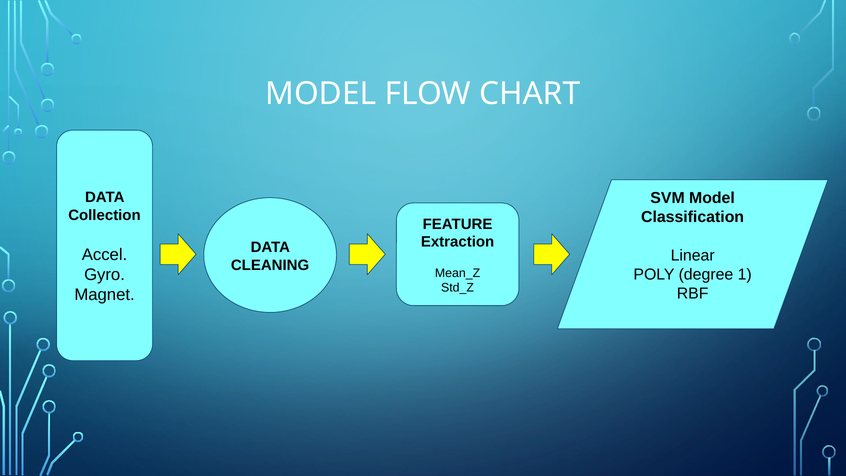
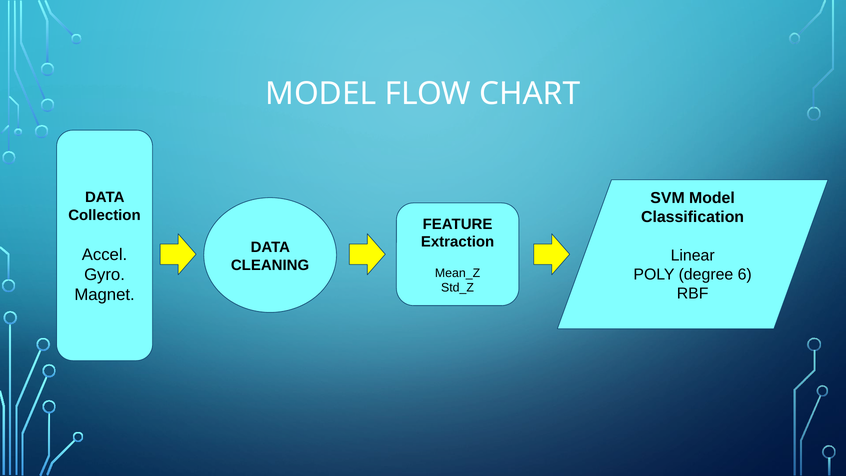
1: 1 -> 6
